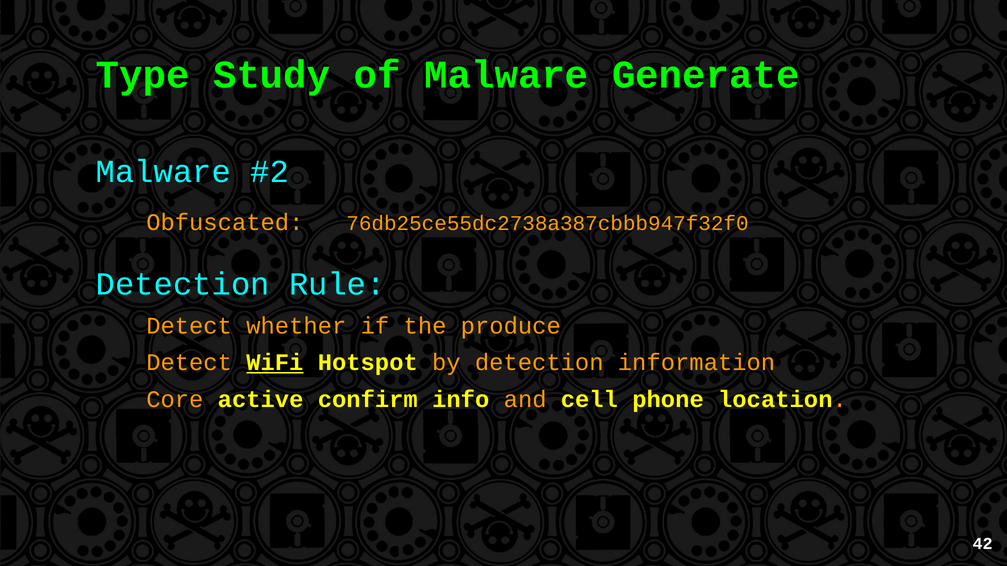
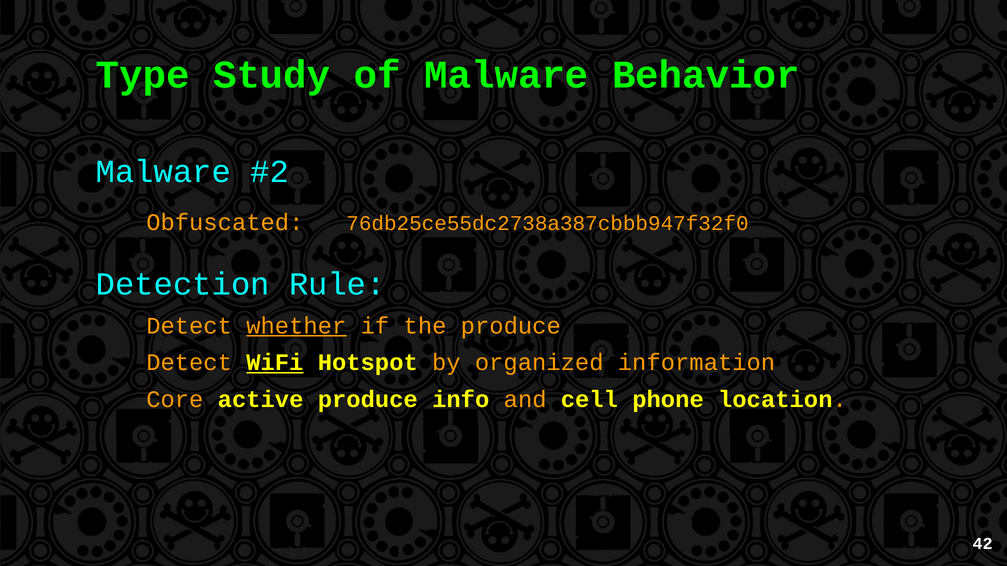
Generate: Generate -> Behavior
whether underline: none -> present
by detection: detection -> organized
active confirm: confirm -> produce
